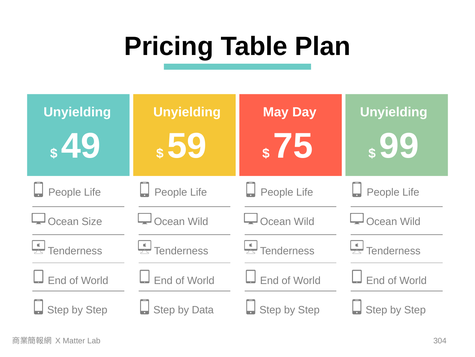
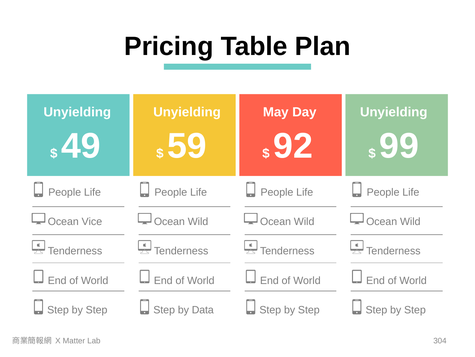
75: 75 -> 92
Size: Size -> Vice
